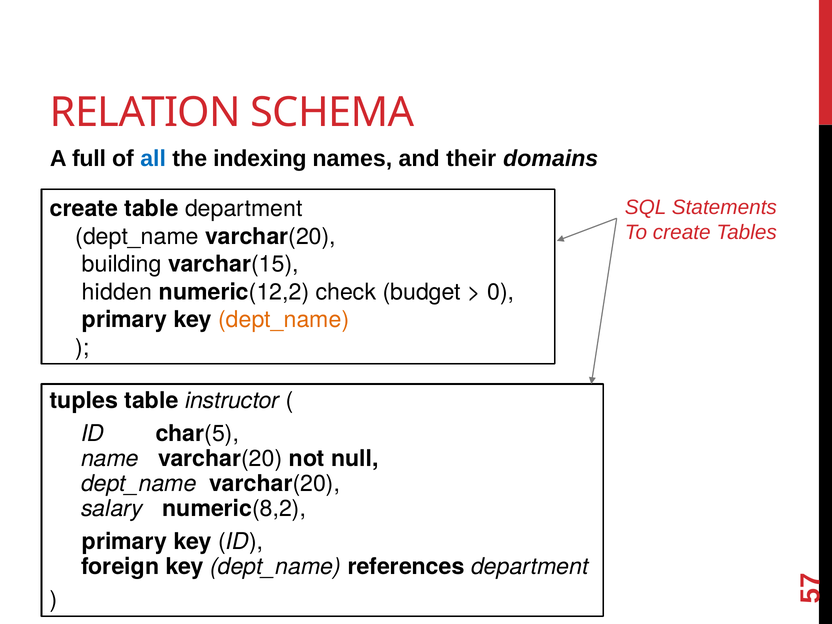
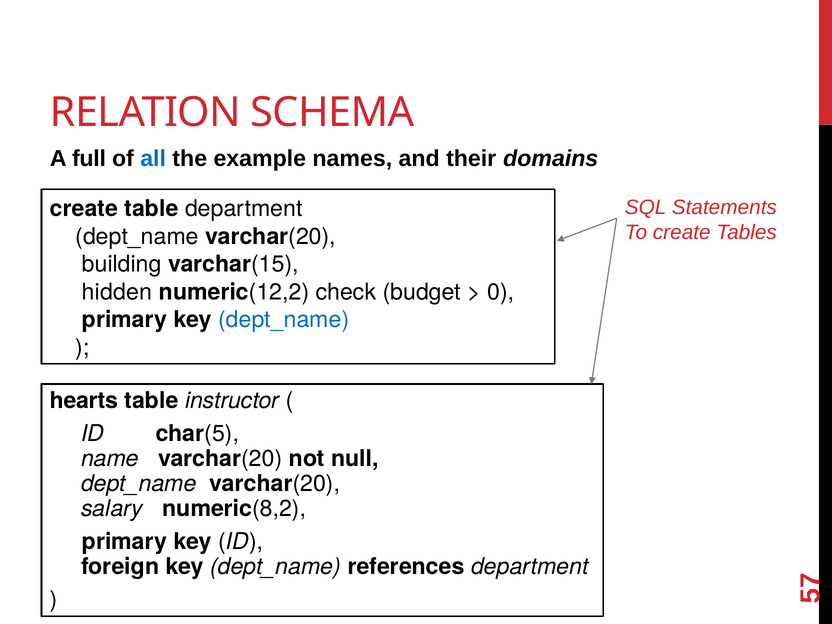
indexing: indexing -> example
dept_name at (284, 320) colour: orange -> blue
tuples: tuples -> hearts
